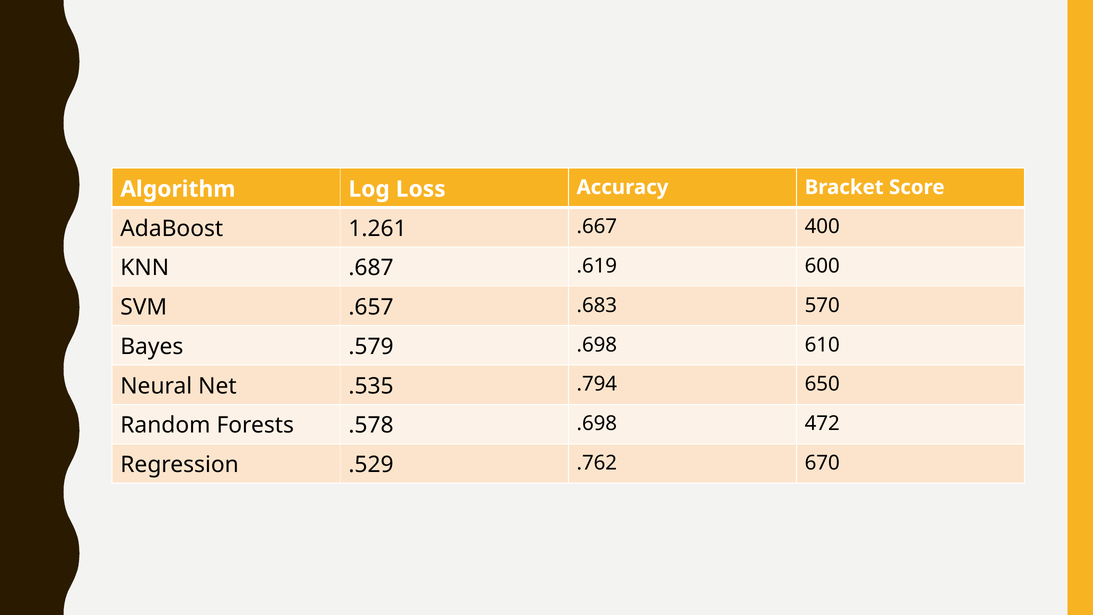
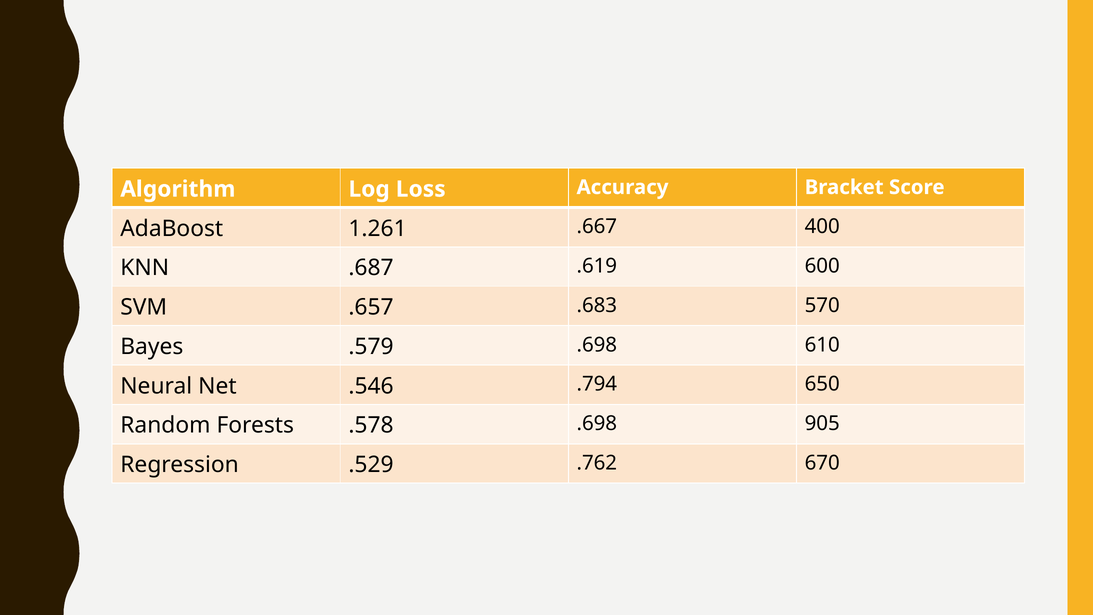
.535: .535 -> .546
472: 472 -> 905
